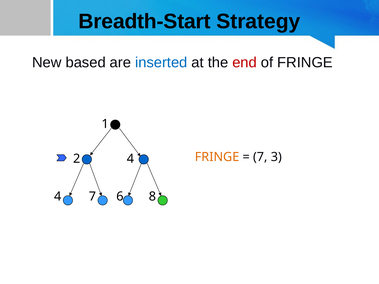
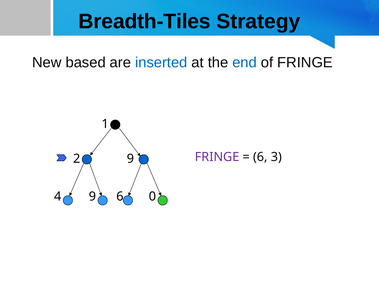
Breadth-Start: Breadth-Start -> Breadth-Tiles
end colour: red -> blue
FRINGE at (217, 157) colour: orange -> purple
7 at (260, 157): 7 -> 6
2 4: 4 -> 9
4 7: 7 -> 9
8: 8 -> 0
